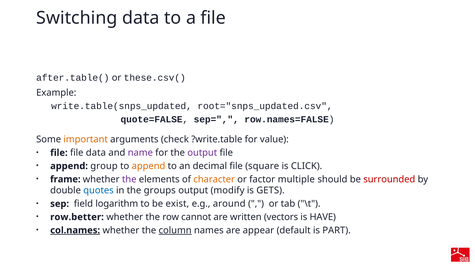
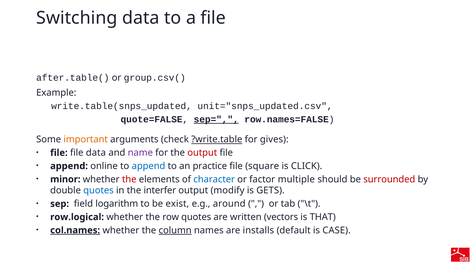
these.csv(: these.csv( -> group.csv(
root="snps_updated.csv: root="snps_updated.csv -> unit="snps_updated.csv
sep= underline: none -> present
?write.table underline: none -> present
value: value -> gives
output at (202, 153) colour: purple -> red
group: group -> online
append at (149, 166) colour: orange -> blue
decimal: decimal -> practice
frame: frame -> minor
the at (129, 179) colour: purple -> red
character colour: orange -> blue
groups: groups -> interfer
row.better: row.better -> row.logical
row cannot: cannot -> quotes
HAVE: HAVE -> THAT
appear: appear -> installs
PART: PART -> CASE
